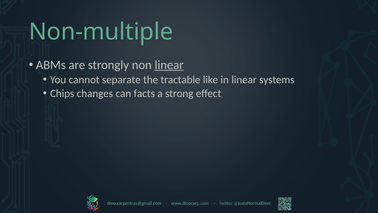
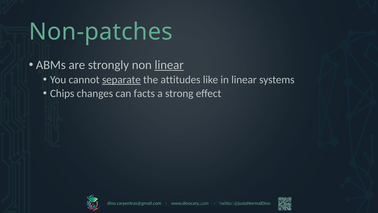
Non-multiple: Non-multiple -> Non-patches
separate underline: none -> present
tractable: tractable -> attitudes
